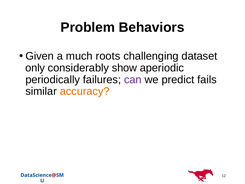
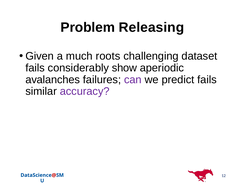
Behaviors: Behaviors -> Releasing
only at (35, 68): only -> fails
periodically: periodically -> avalanches
accuracy colour: orange -> purple
